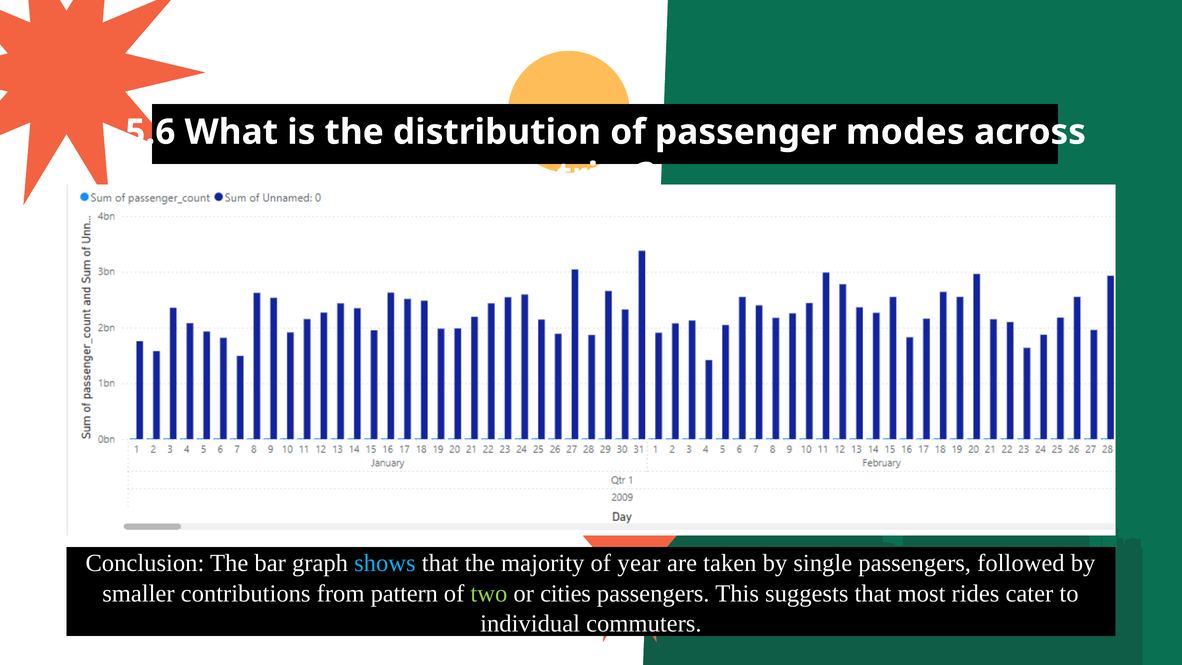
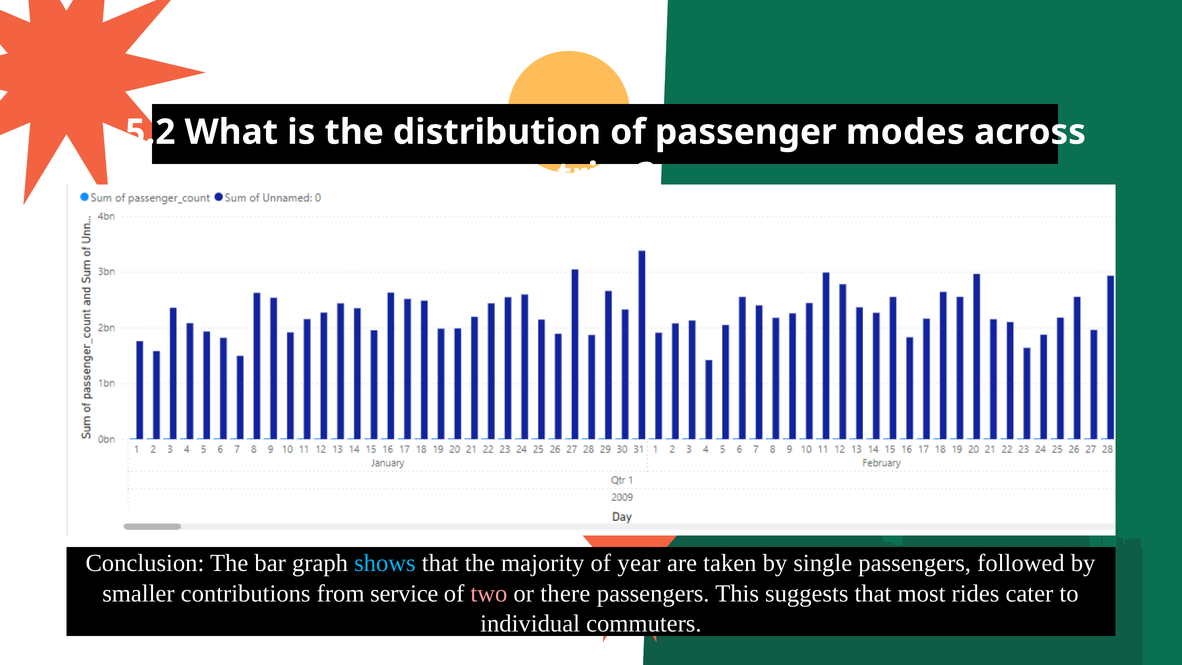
5.6: 5.6 -> 5.2
pattern: pattern -> service
two colour: light green -> pink
cities: cities -> there
